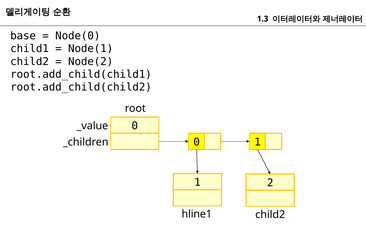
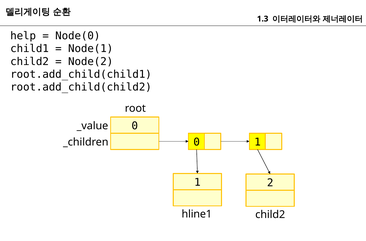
base: base -> help
